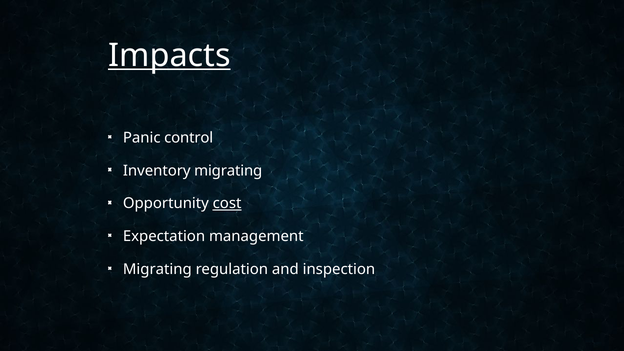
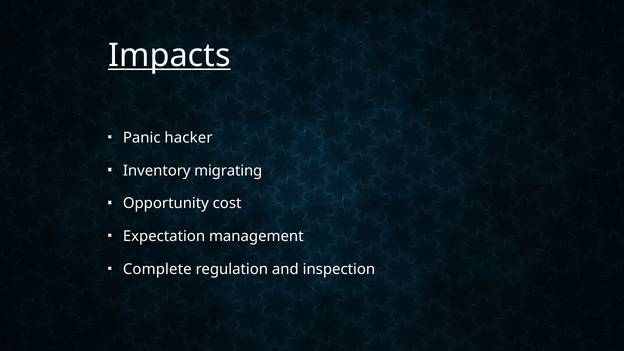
control: control -> hacker
cost underline: present -> none
Migrating at (157, 269): Migrating -> Complete
